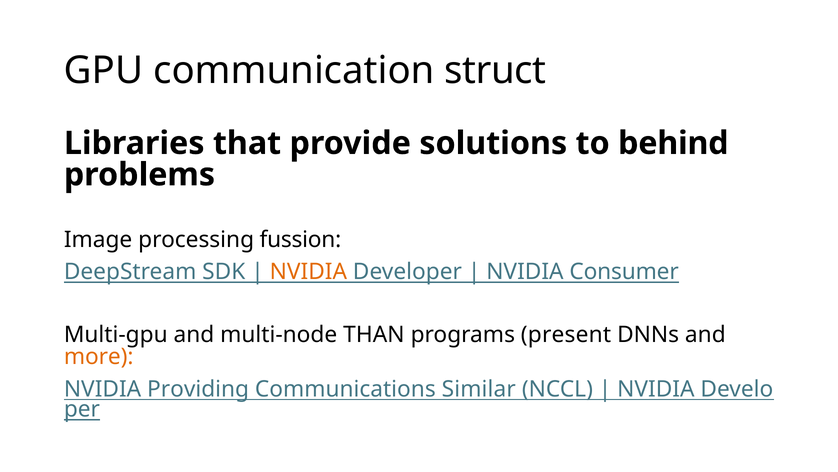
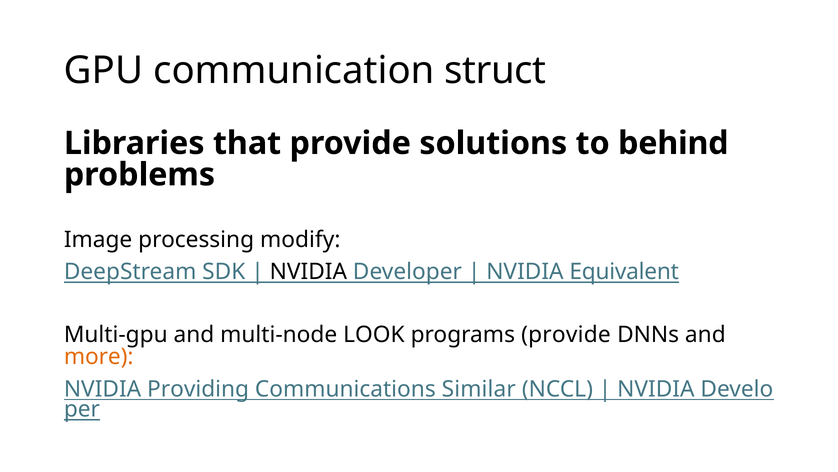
fussion: fussion -> modify
NVIDIA at (308, 272) colour: orange -> black
Consumer: Consumer -> Equivalent
THAN: THAN -> LOOK
programs present: present -> provide
